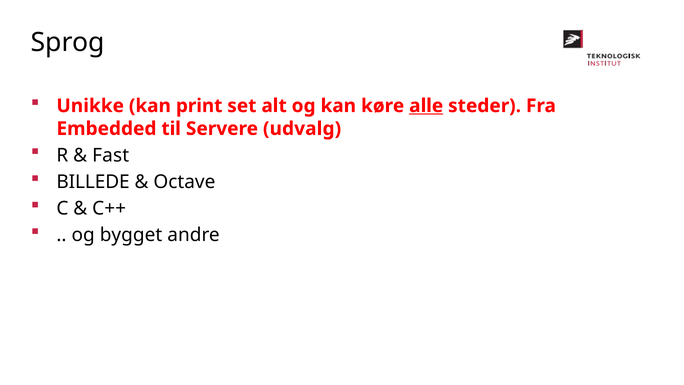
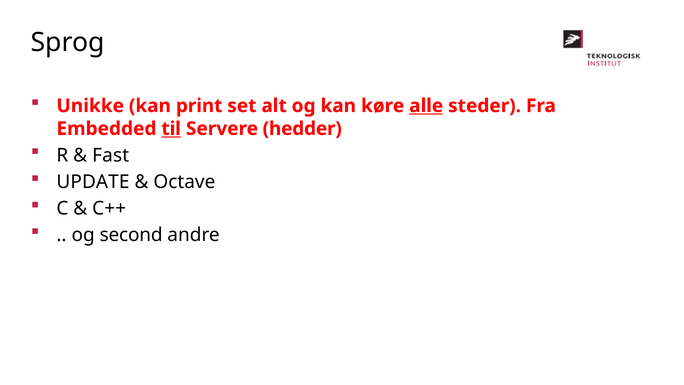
til underline: none -> present
udvalg: udvalg -> hedder
BILLEDE: BILLEDE -> UPDATE
bygget: bygget -> second
